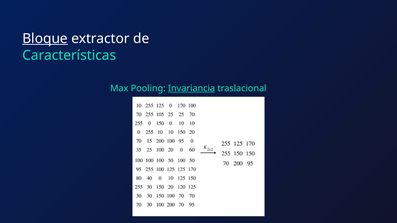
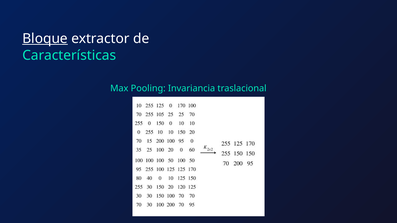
Invariancia underline: present -> none
